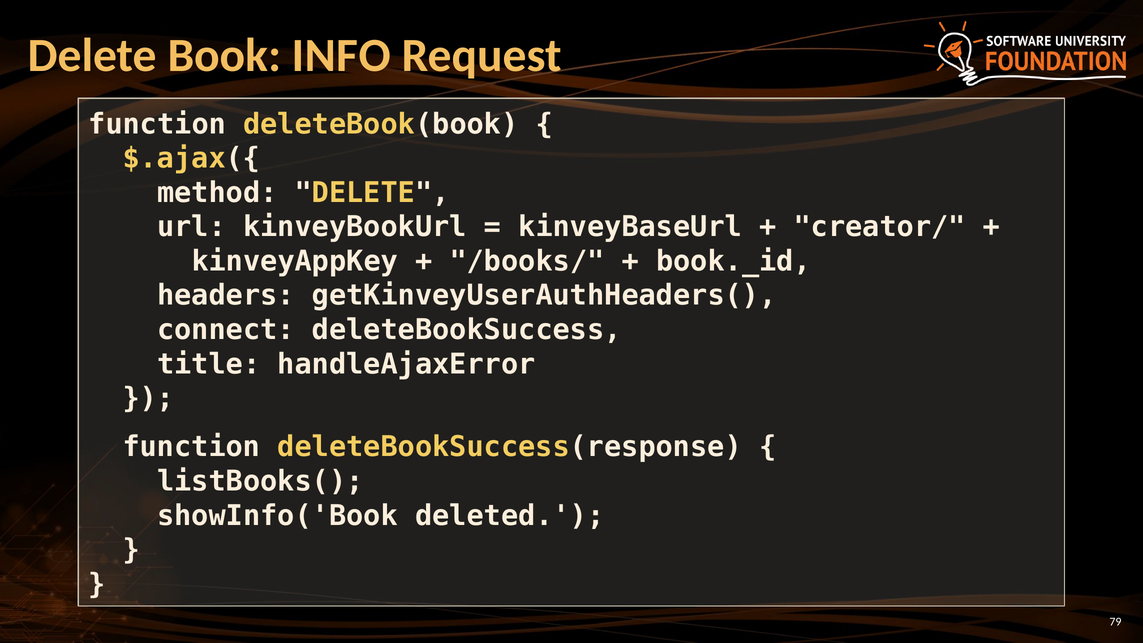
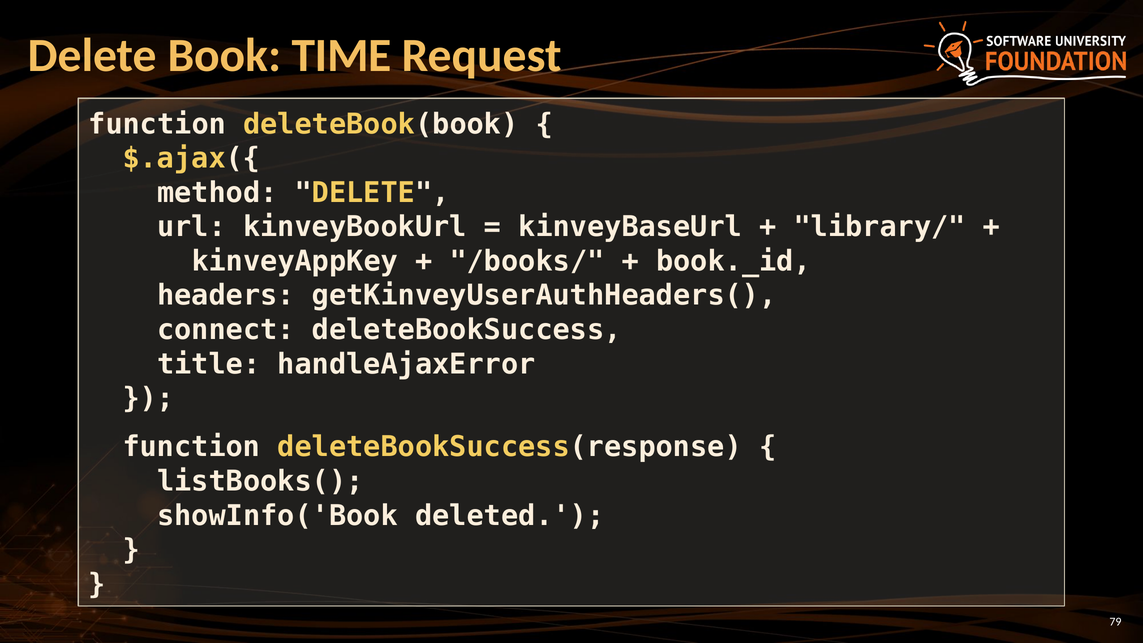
INFO: INFO -> TIME
creator/: creator/ -> library/
